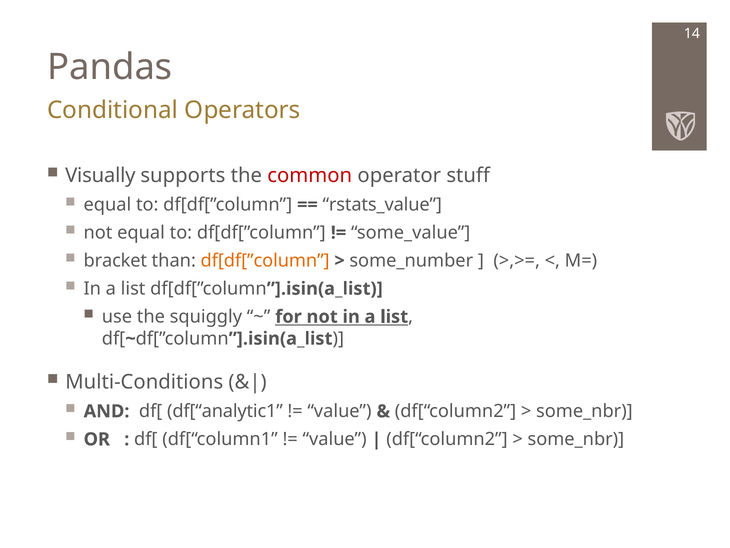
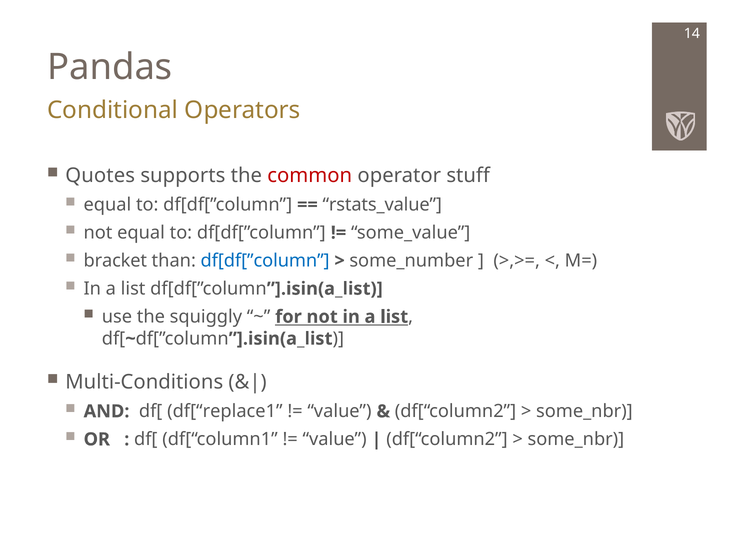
Visually: Visually -> Quotes
df[df[”column at (265, 260) colour: orange -> blue
df[“analytic1: df[“analytic1 -> df[“replace1
